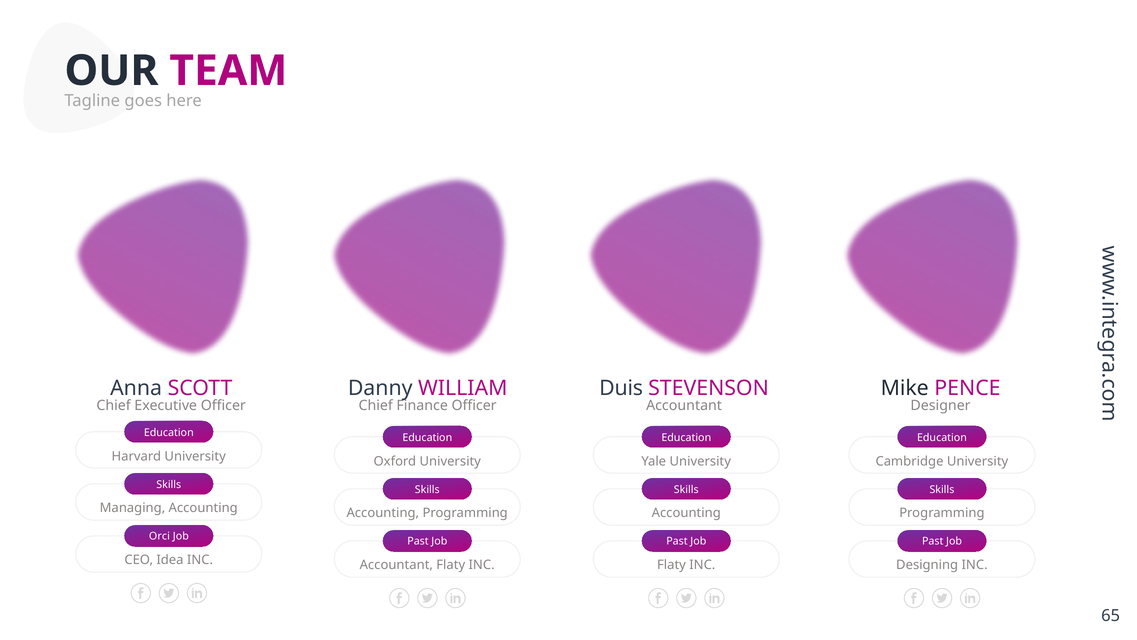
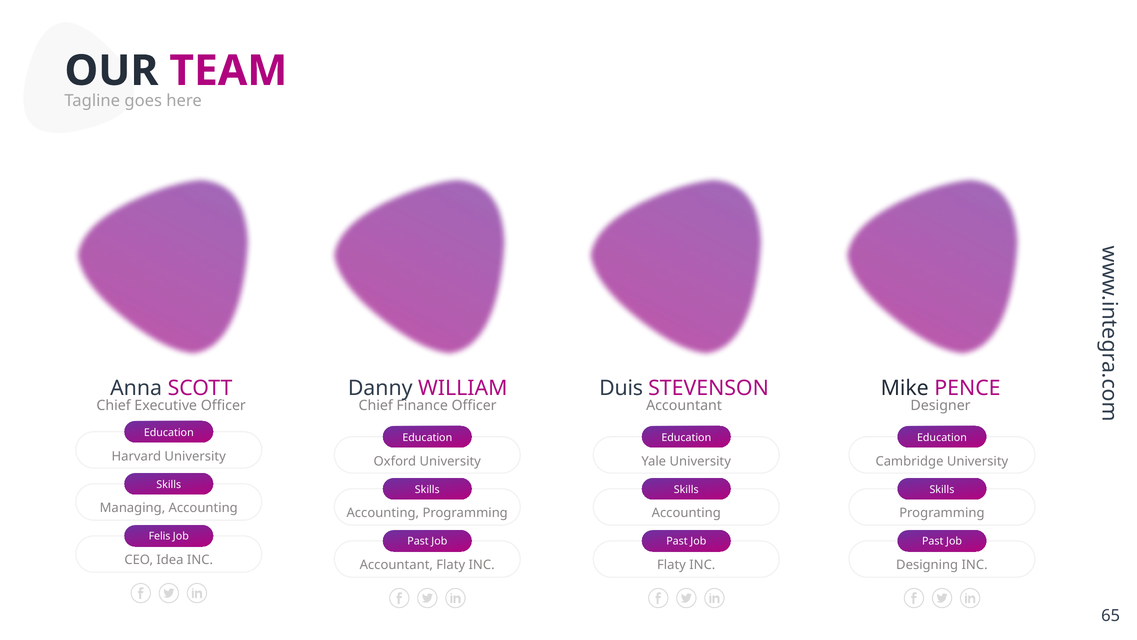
Orci: Orci -> Felis
